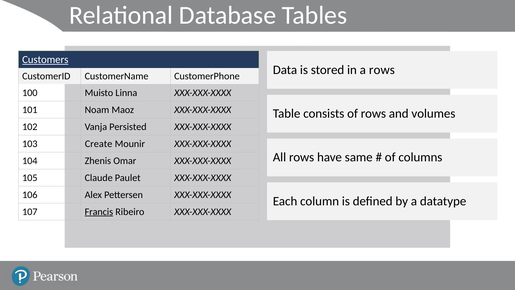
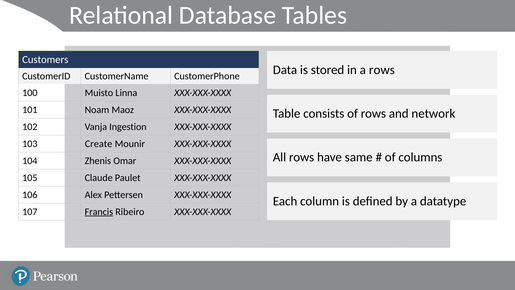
Customers underline: present -> none
volumes: volumes -> network
Persisted: Persisted -> Ingestion
